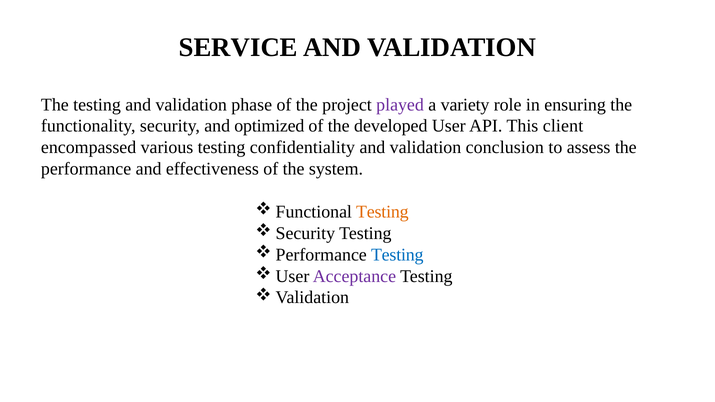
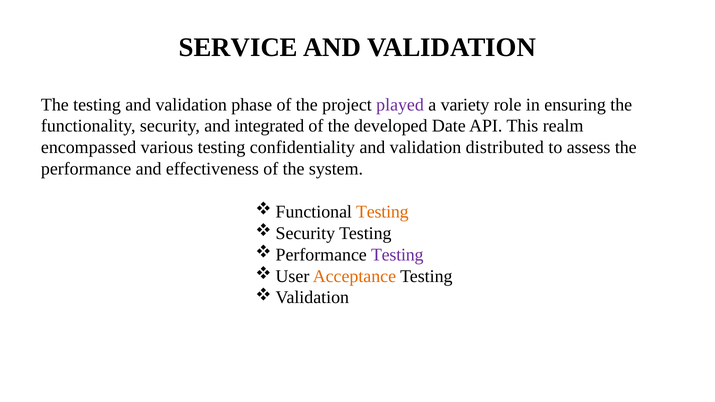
optimized: optimized -> integrated
User: User -> Date
client: client -> realm
conclusion: conclusion -> distributed
Testing at (397, 255) colour: blue -> purple
Acceptance colour: purple -> orange
